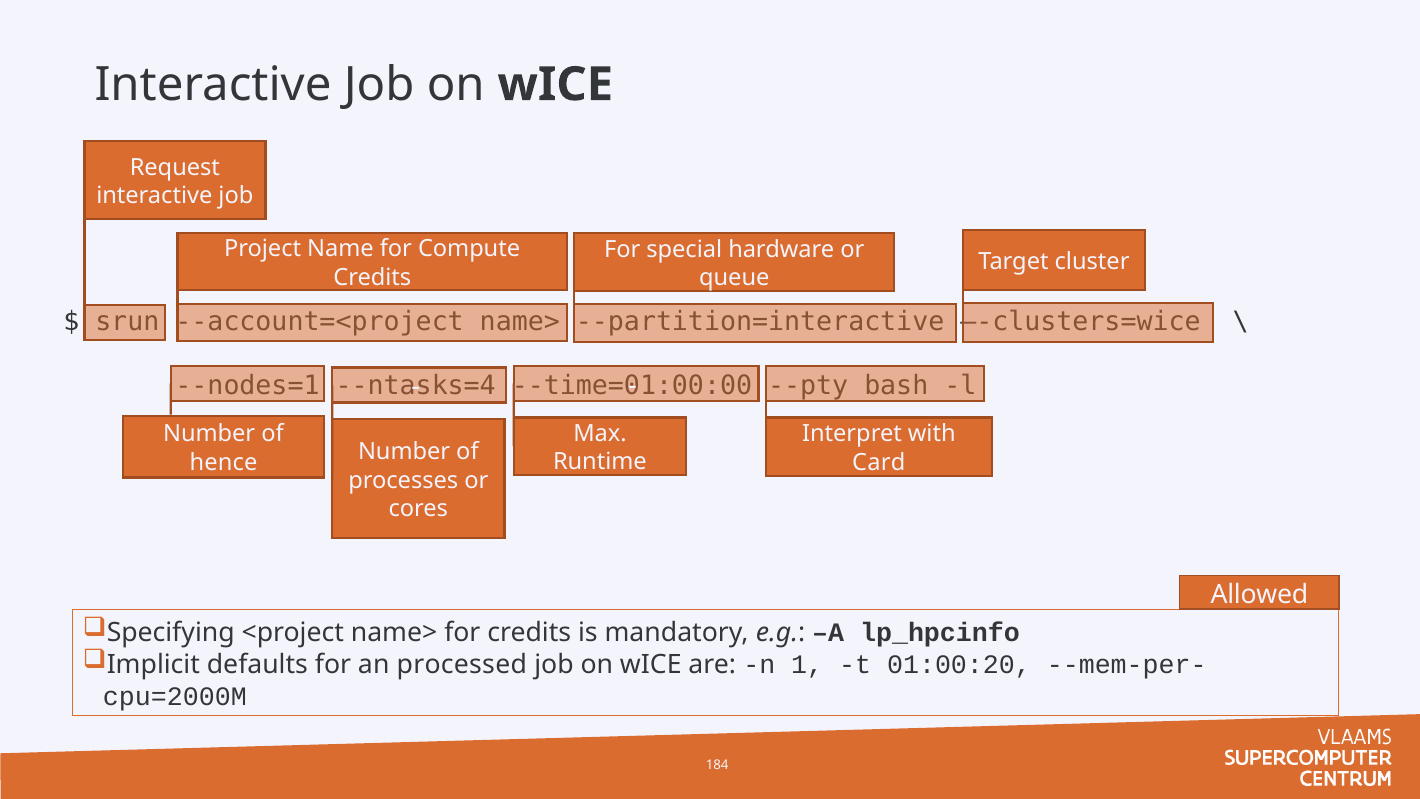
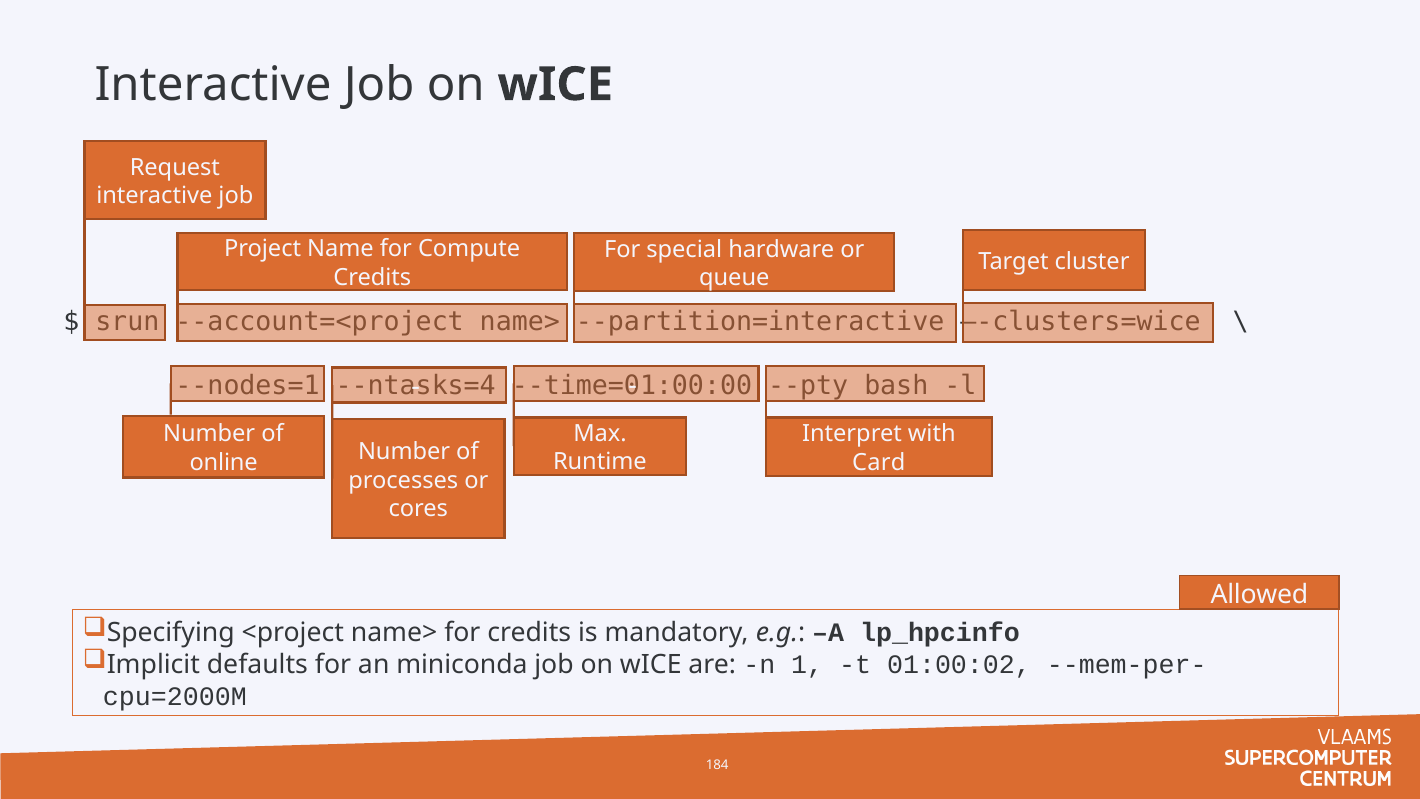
hence: hence -> online
processed: processed -> miniconda
01:00:20: 01:00:20 -> 01:00:02
